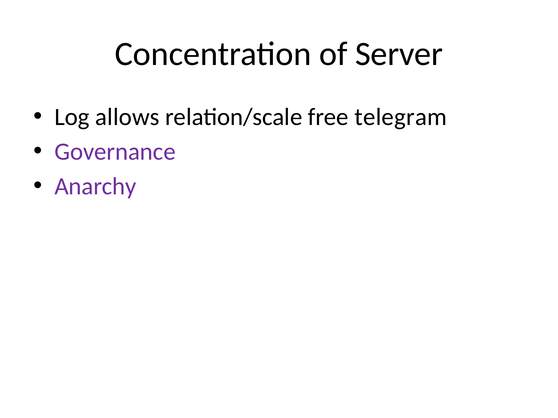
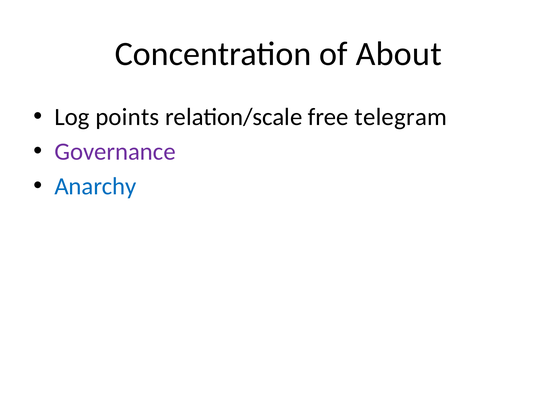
Server: Server -> About
allows: allows -> points
Anarchy colour: purple -> blue
